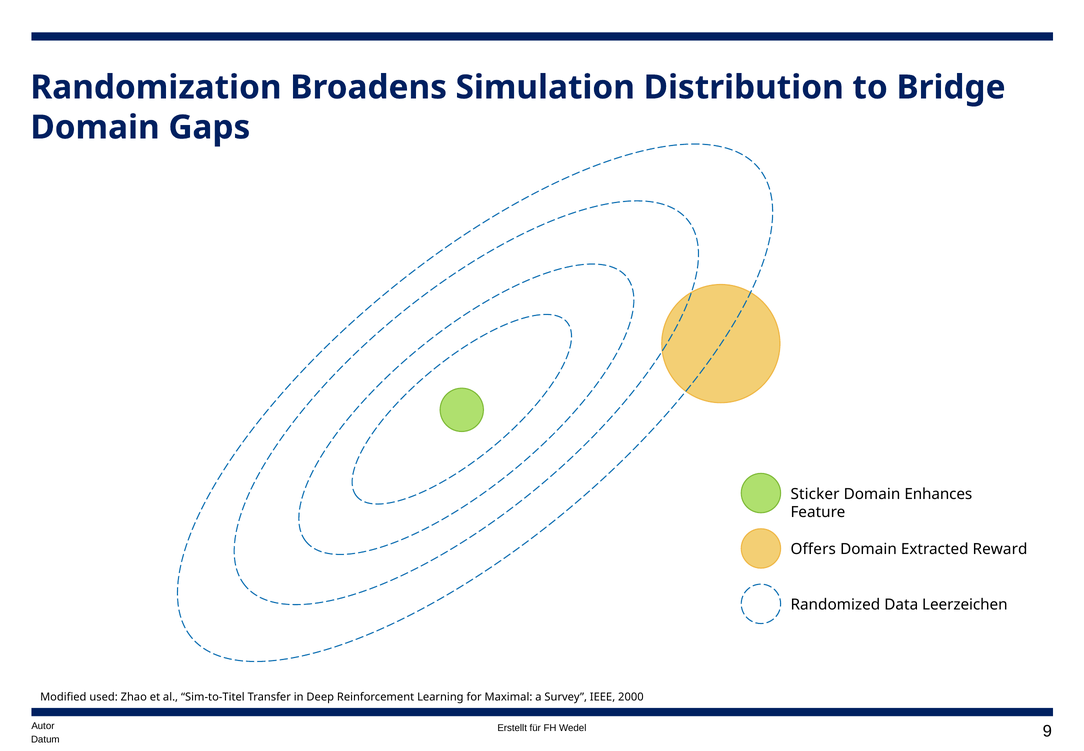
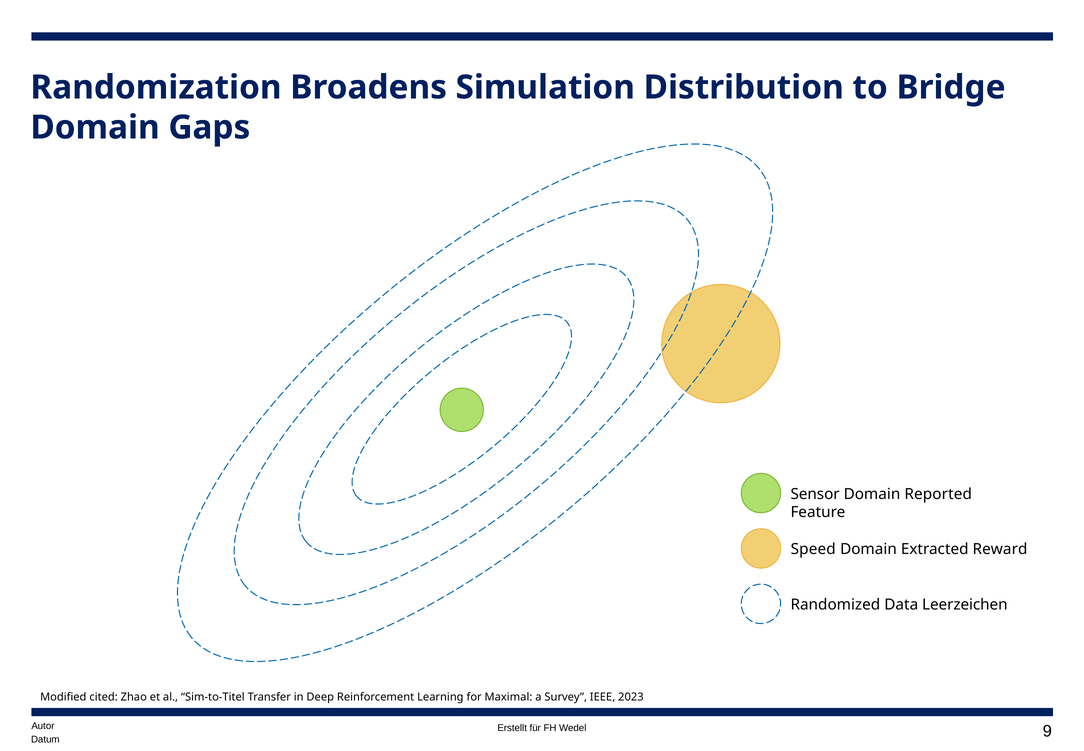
Sticker: Sticker -> Sensor
Enhances: Enhances -> Reported
Offers: Offers -> Speed
used: used -> cited
2000: 2000 -> 2023
